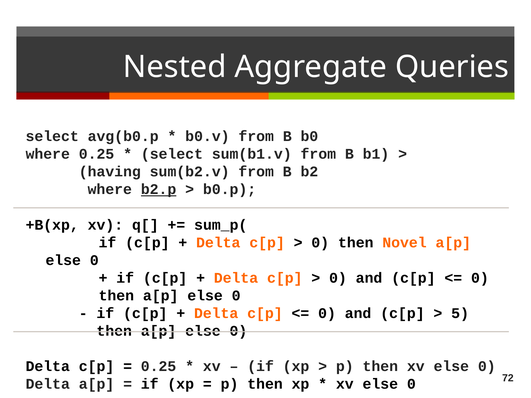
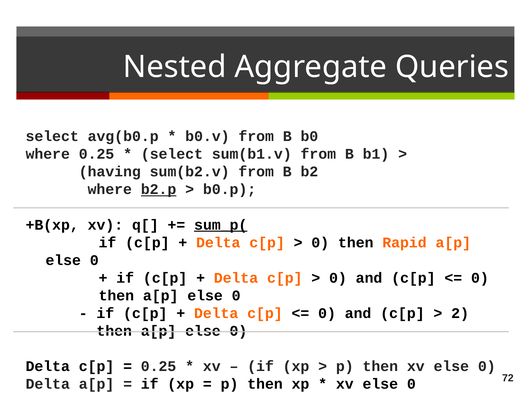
sum_p( underline: none -> present
Novel: Novel -> Rapid
5: 5 -> 2
